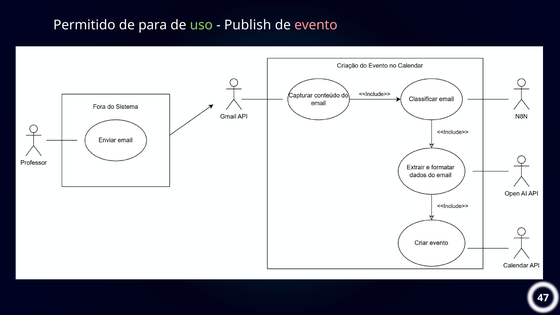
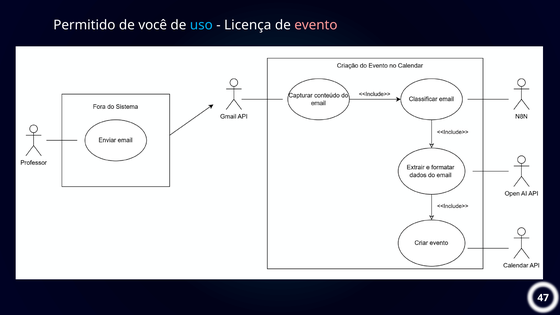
para: para -> você
uso colour: light green -> light blue
Publish: Publish -> Licença
